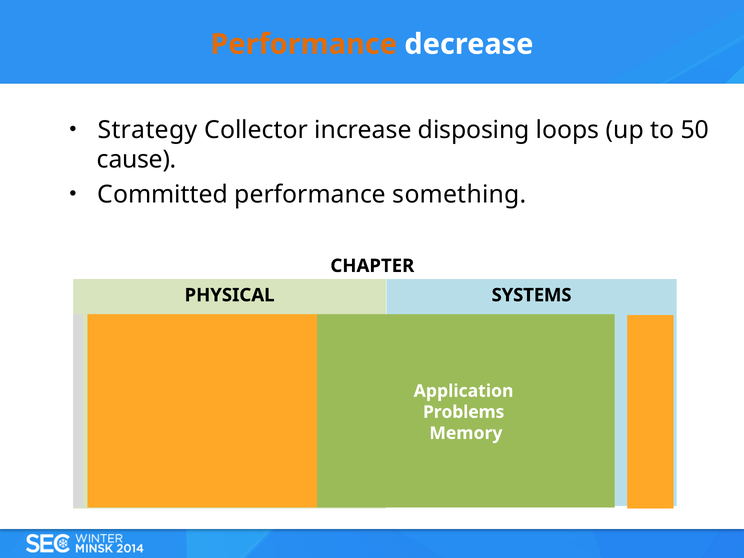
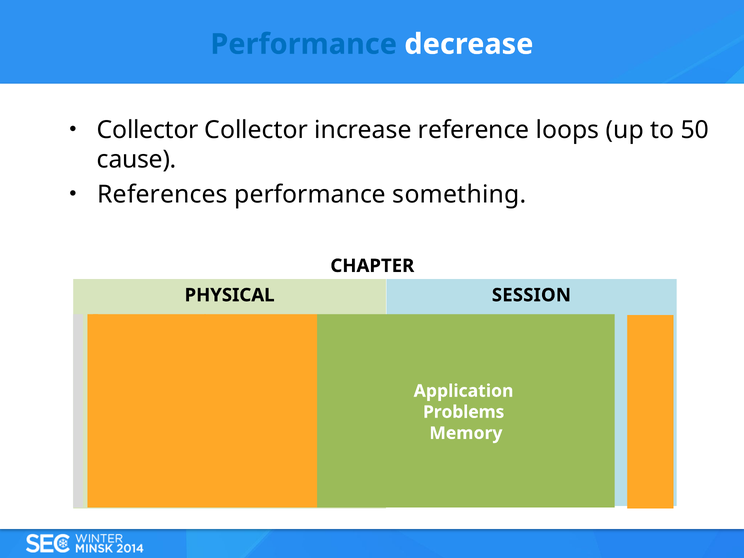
Performance at (304, 44) colour: orange -> blue
Strategy at (148, 130): Strategy -> Collector
disposing: disposing -> reference
Committed: Committed -> References
SYSTEMS: SYSTEMS -> SESSION
